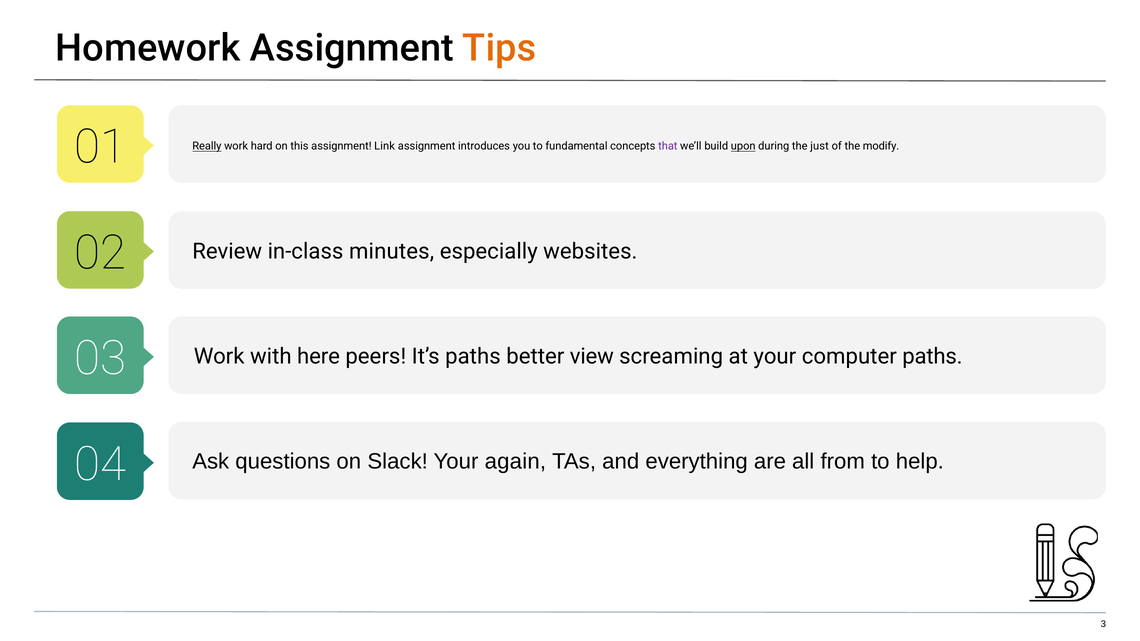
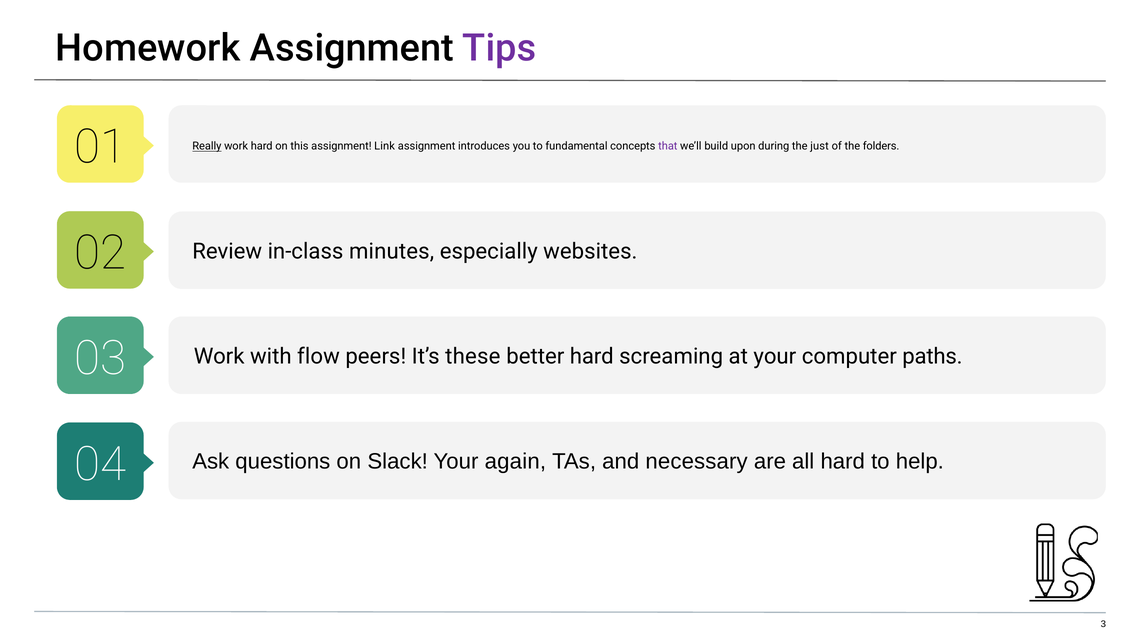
Tips colour: orange -> purple
upon underline: present -> none
modify: modify -> folders
here: here -> flow
It’s paths: paths -> these
better view: view -> hard
everything: everything -> necessary
all from: from -> hard
